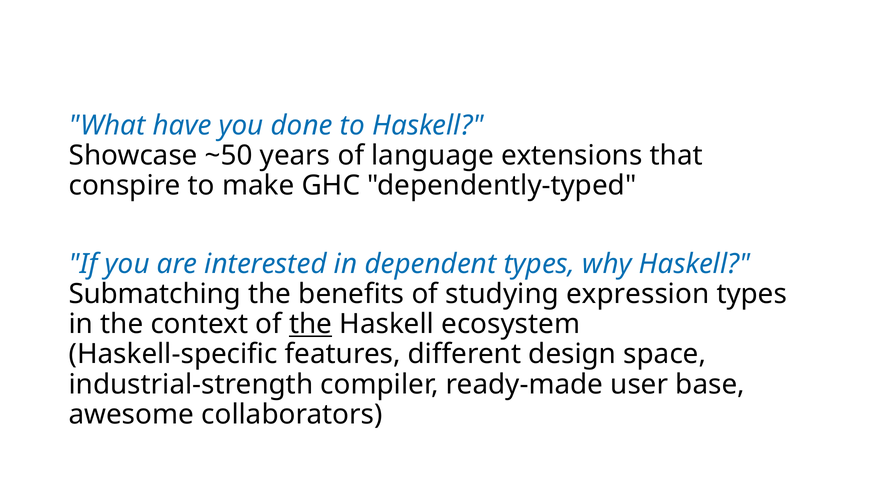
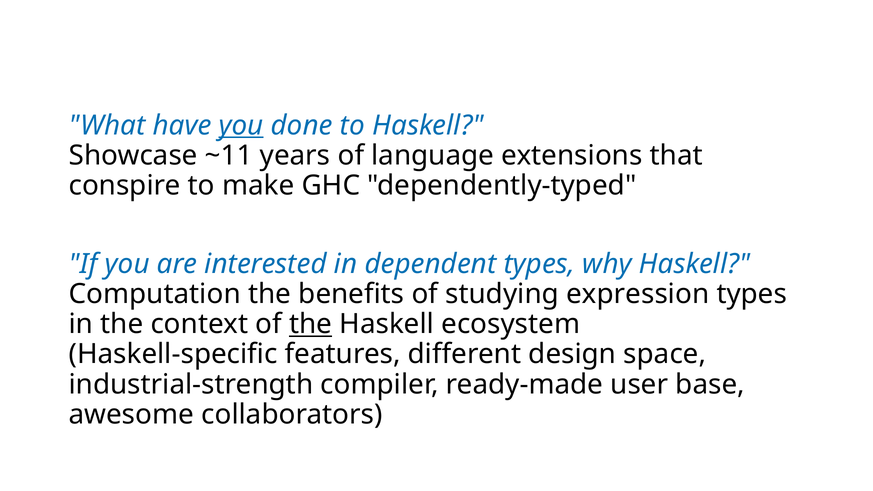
you at (241, 125) underline: none -> present
~50: ~50 -> ~11
Submatching: Submatching -> Computation
